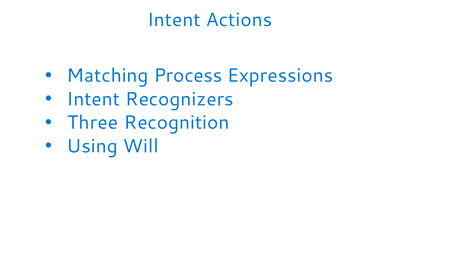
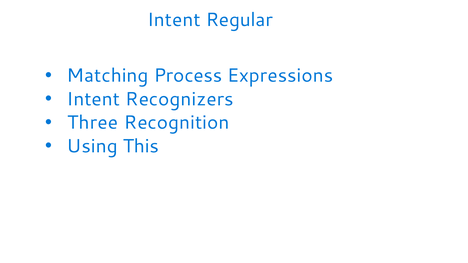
Actions: Actions -> Regular
Will: Will -> This
